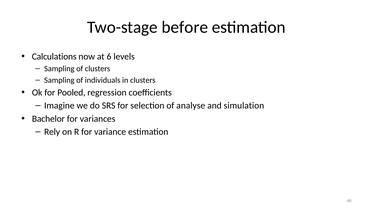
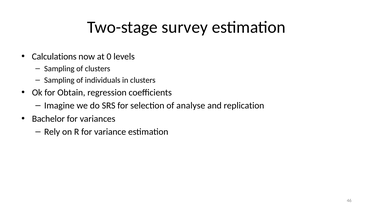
before: before -> survey
6: 6 -> 0
Pooled: Pooled -> Obtain
simulation: simulation -> replication
